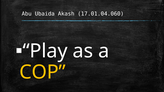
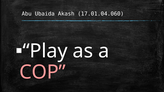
COP colour: yellow -> pink
